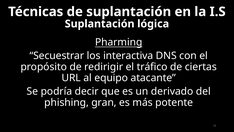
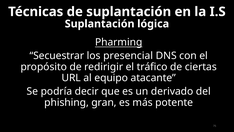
interactiva: interactiva -> presencial
